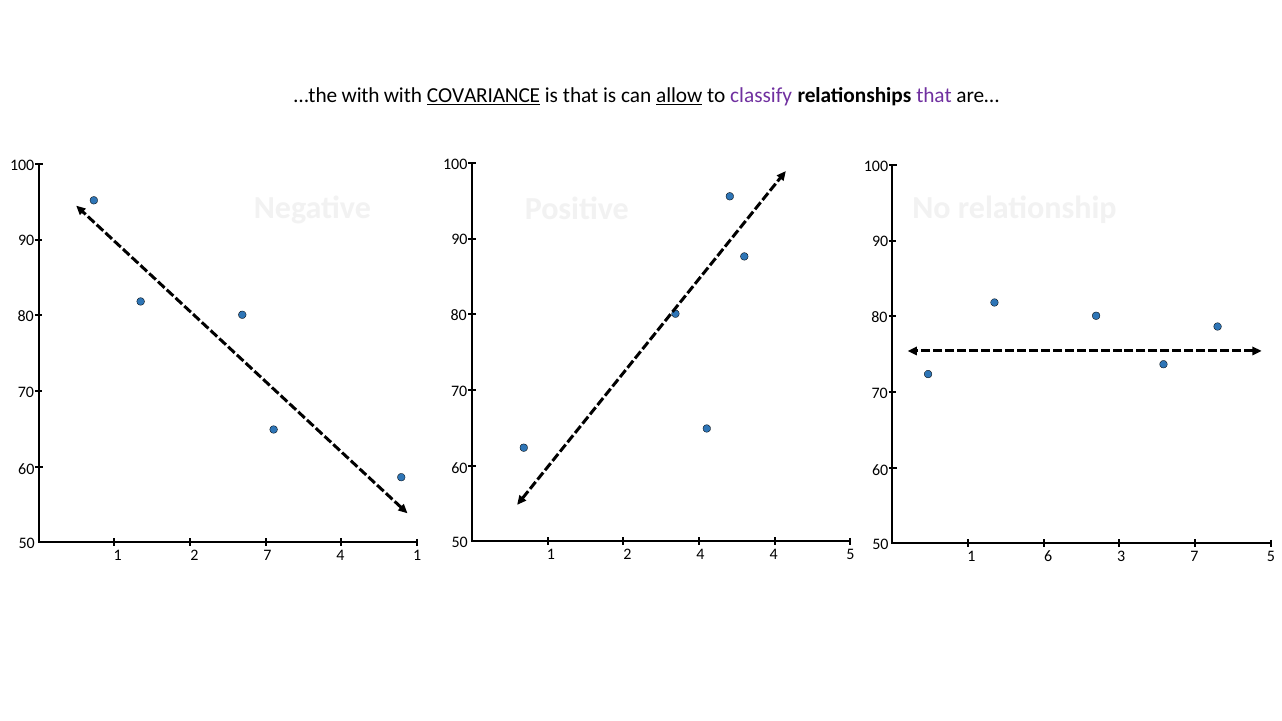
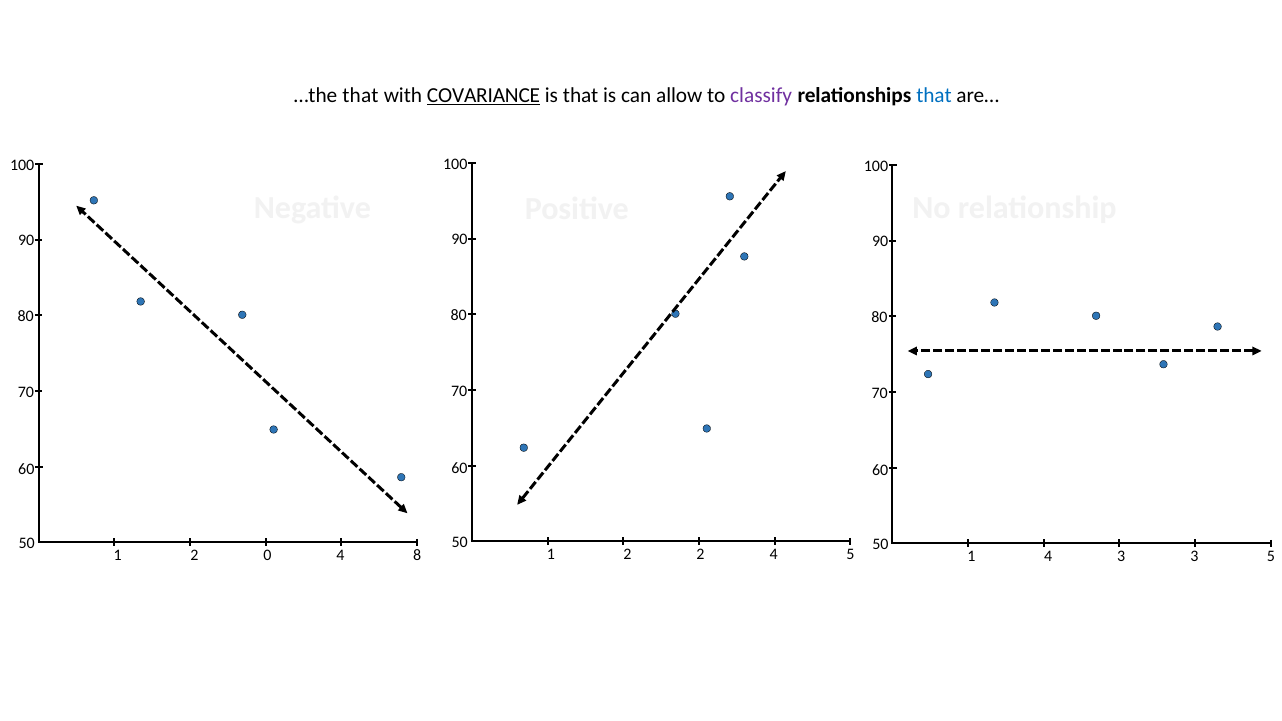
…the with: with -> that
allow underline: present -> none
that at (934, 95) colour: purple -> blue
2 4: 4 -> 2
2 7: 7 -> 0
4 1: 1 -> 8
1 6: 6 -> 4
3 7: 7 -> 3
